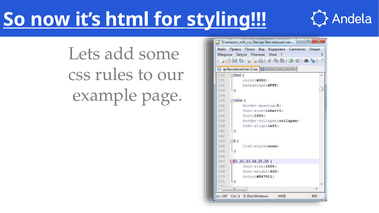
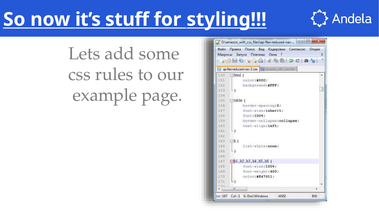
html: html -> stuff
